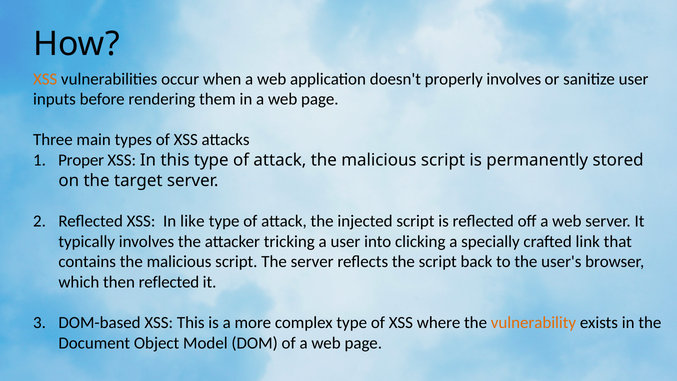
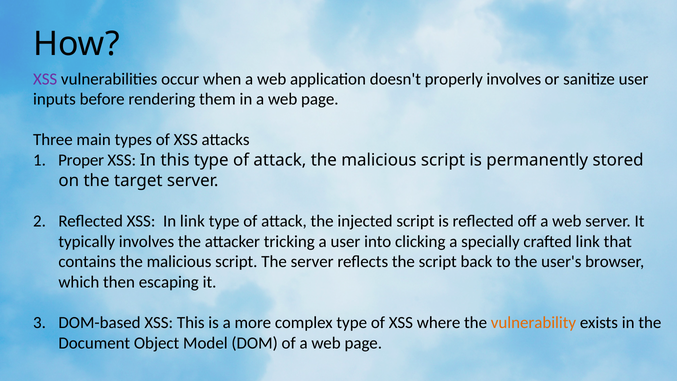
XSS at (45, 79) colour: orange -> purple
In like: like -> link
then reflected: reflected -> escaping
